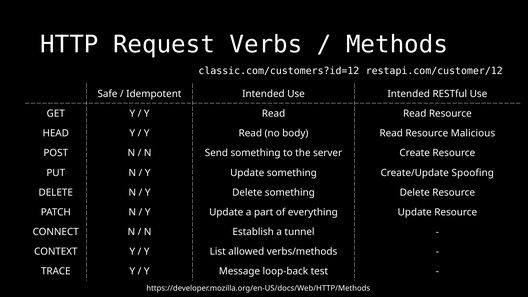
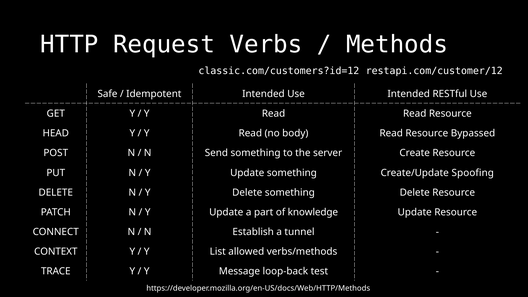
Malicious: Malicious -> Bypassed
everything: everything -> knowledge
